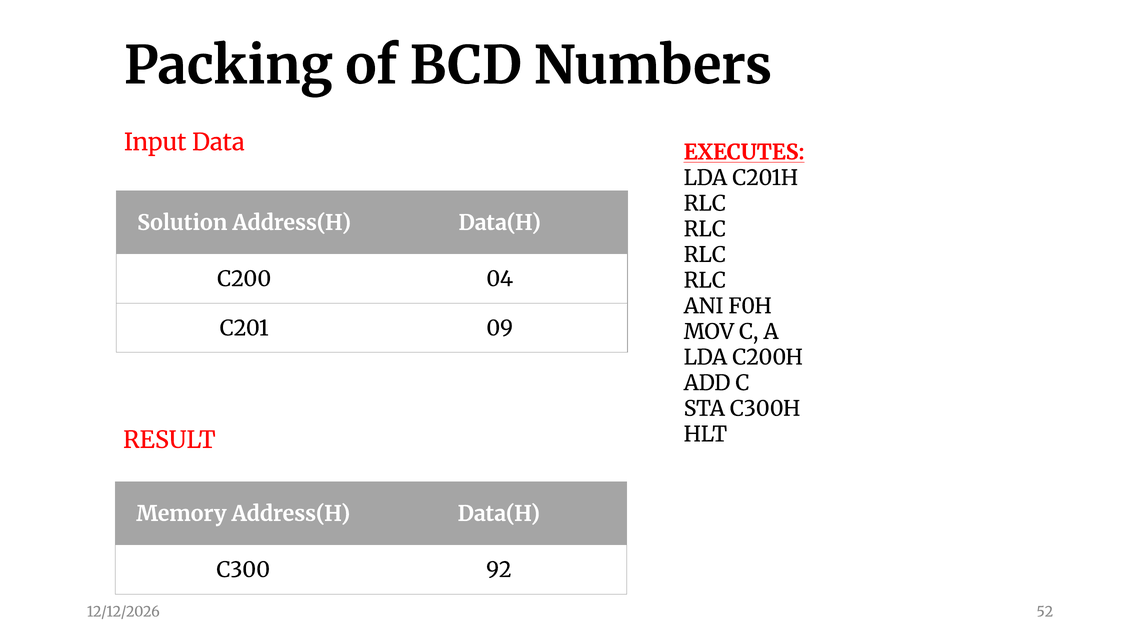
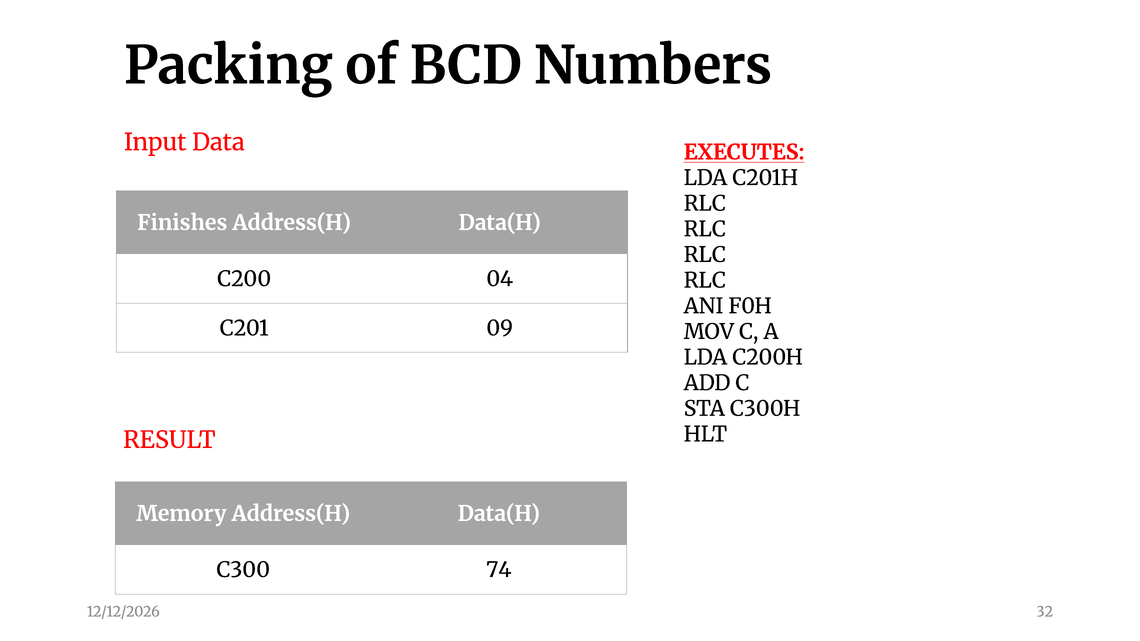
Solution: Solution -> Finishes
92: 92 -> 74
52: 52 -> 32
